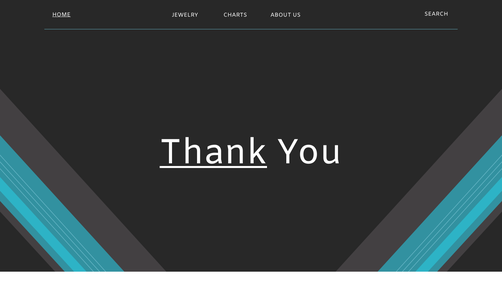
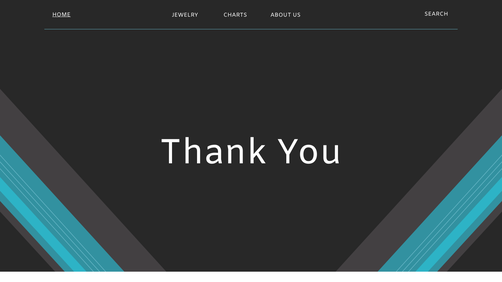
Thank underline: present -> none
